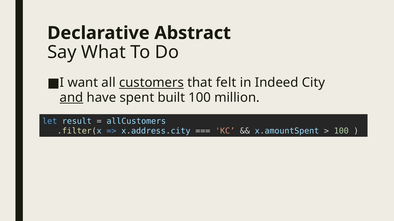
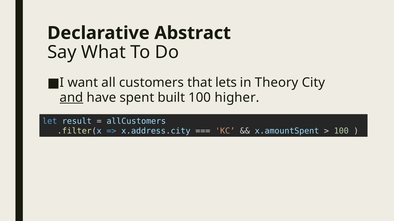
customers underline: present -> none
felt: felt -> lets
Indeed: Indeed -> Theory
million: million -> higher
